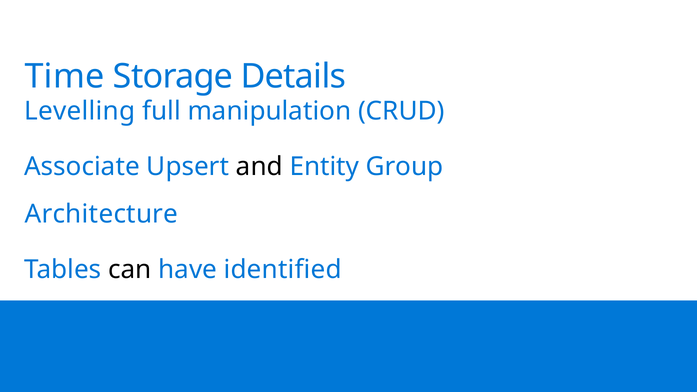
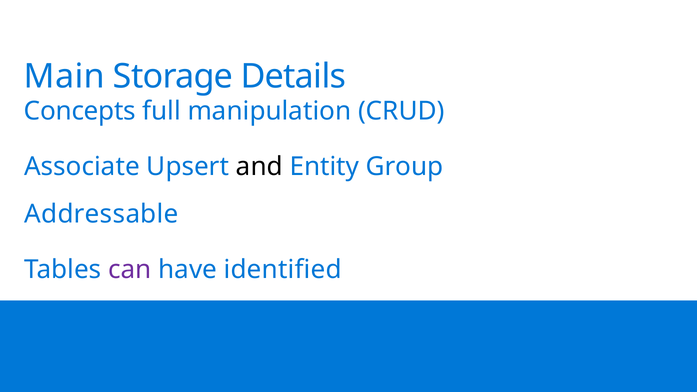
Time: Time -> Main
Levelling: Levelling -> Concepts
Architecture: Architecture -> Addressable
can colour: black -> purple
